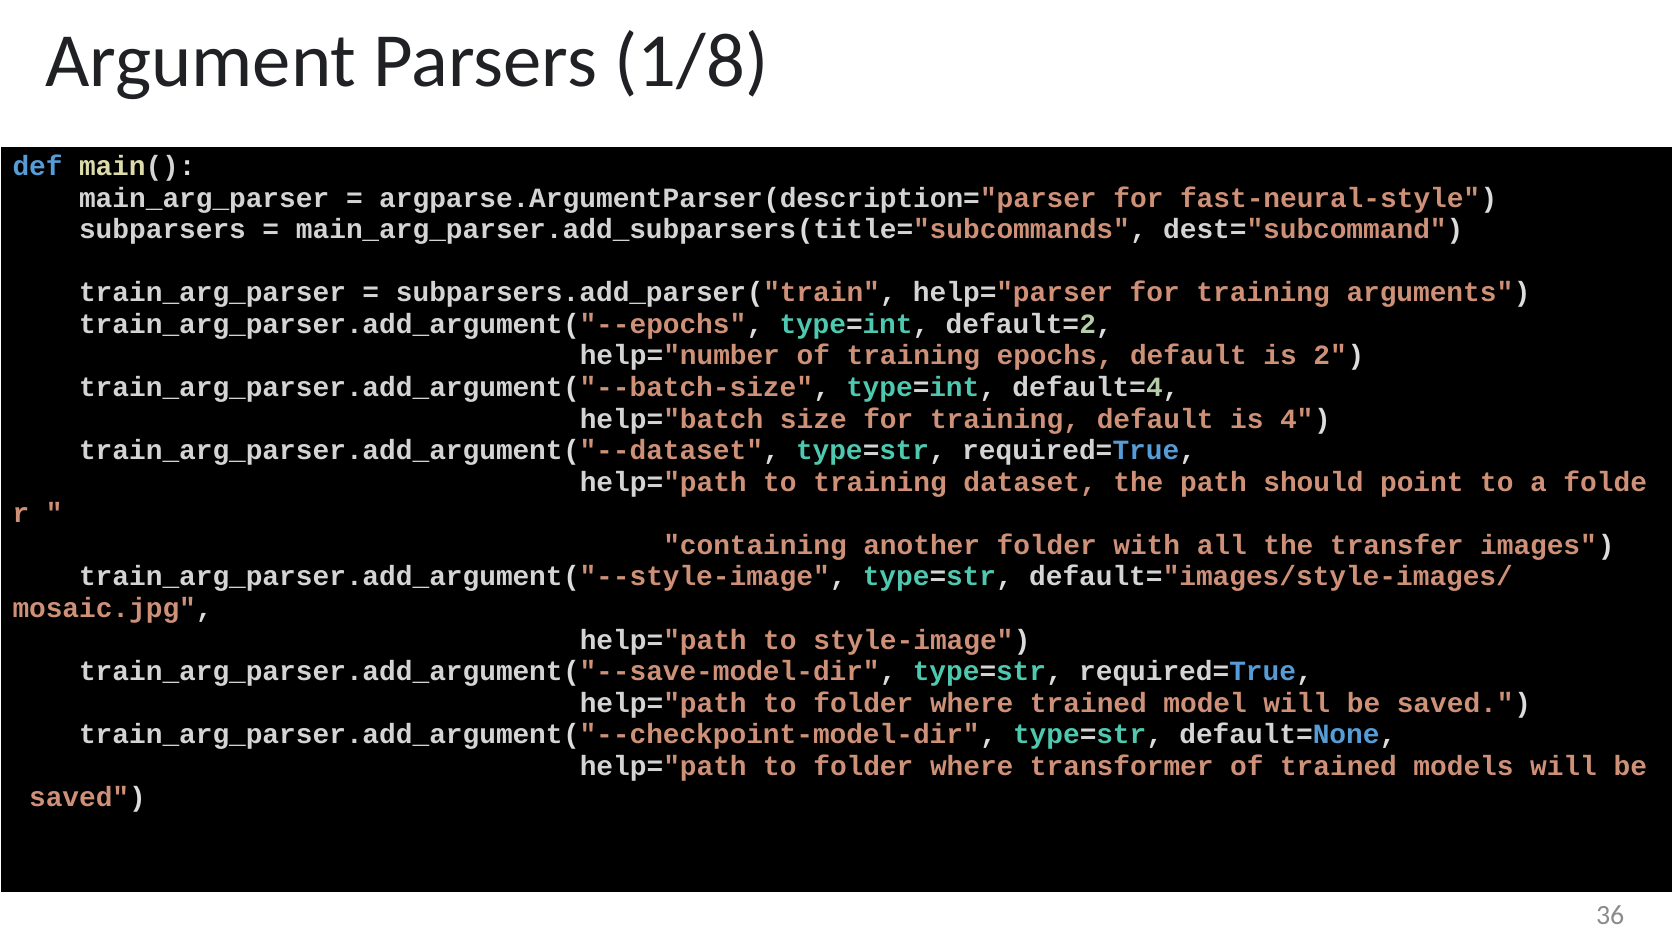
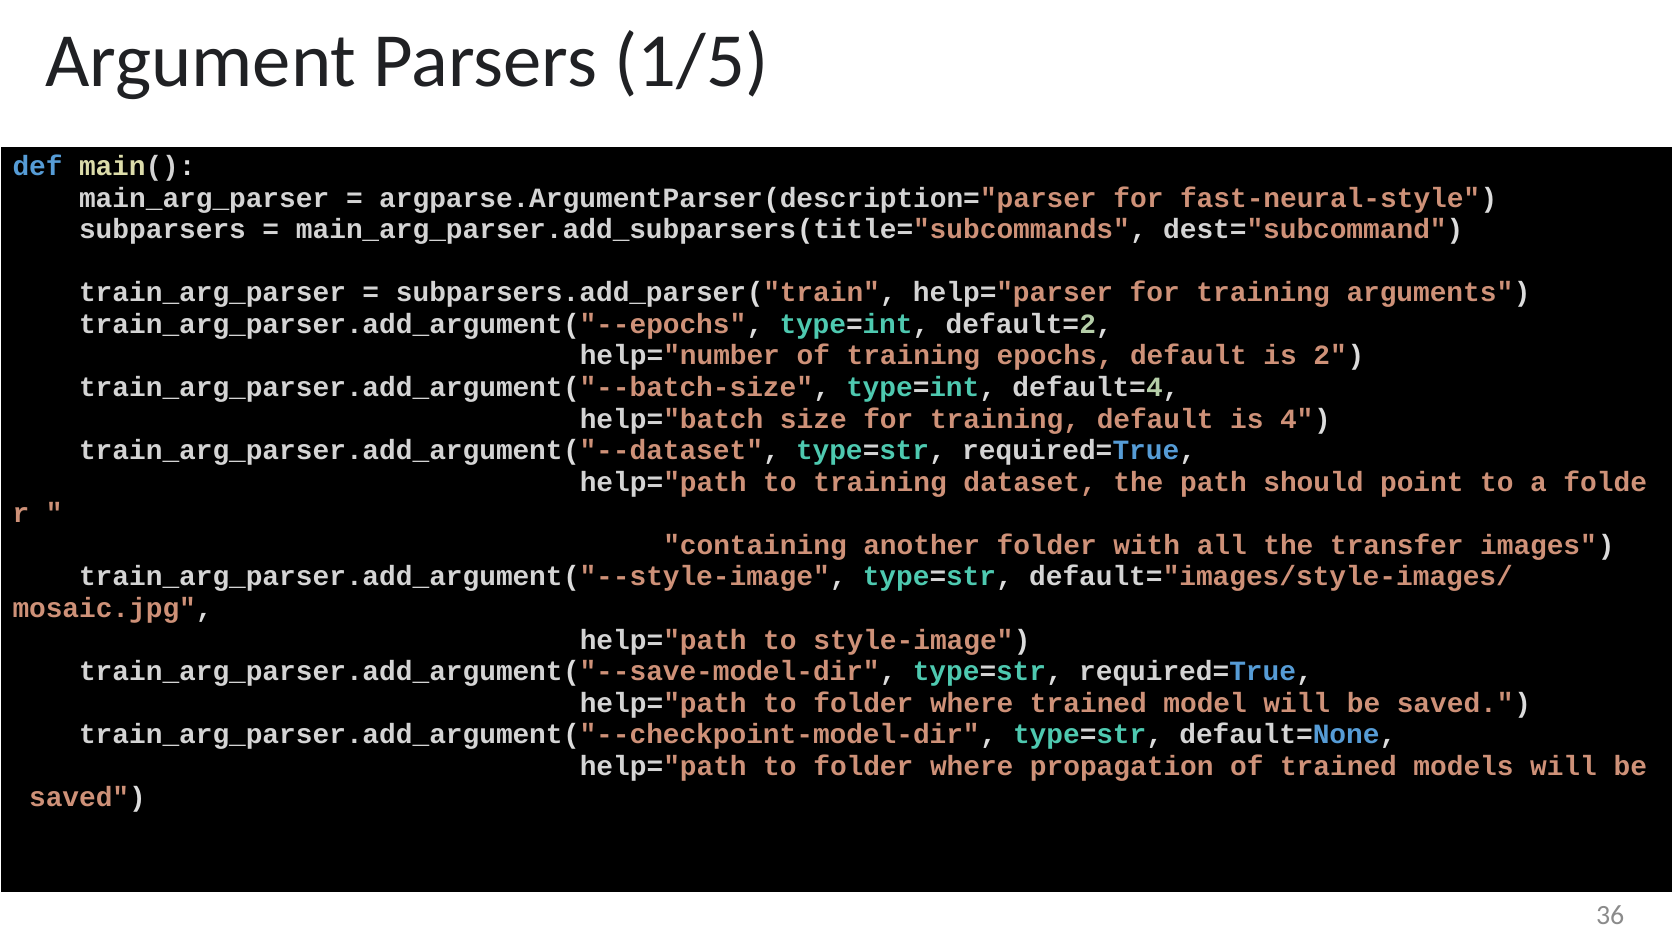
1/8: 1/8 -> 1/5
transformer: transformer -> propagation
